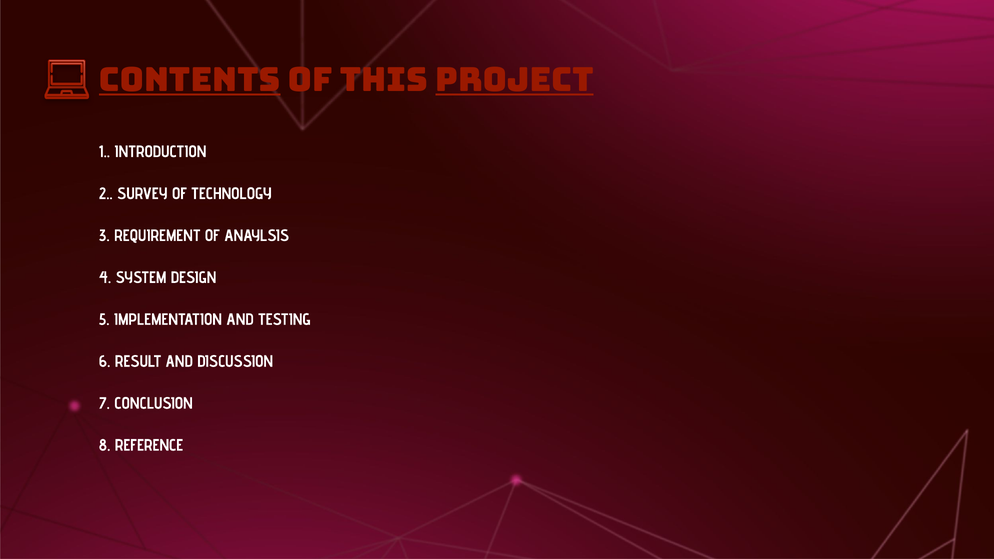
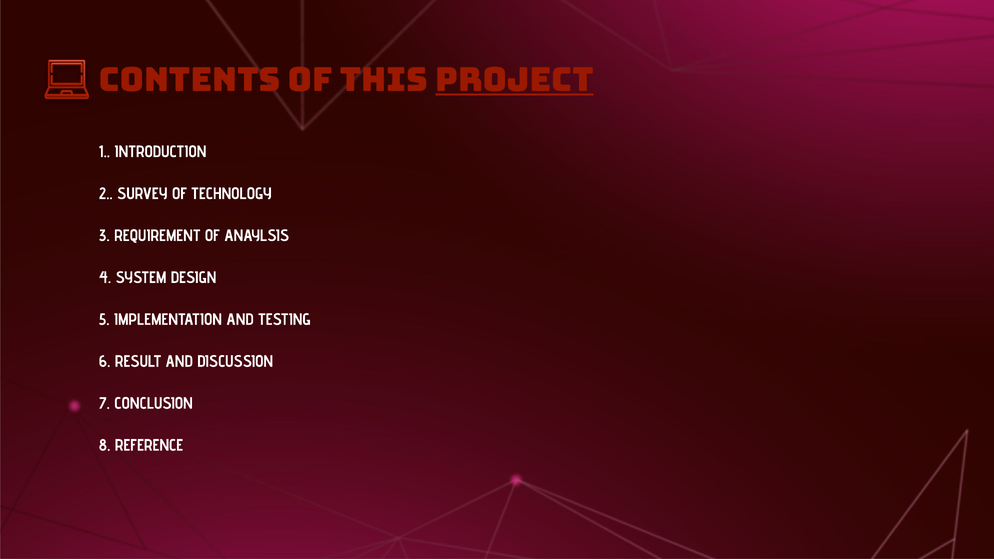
CONTENTS underline: present -> none
